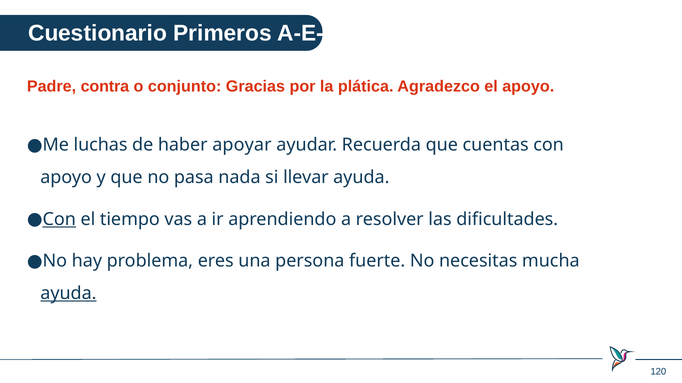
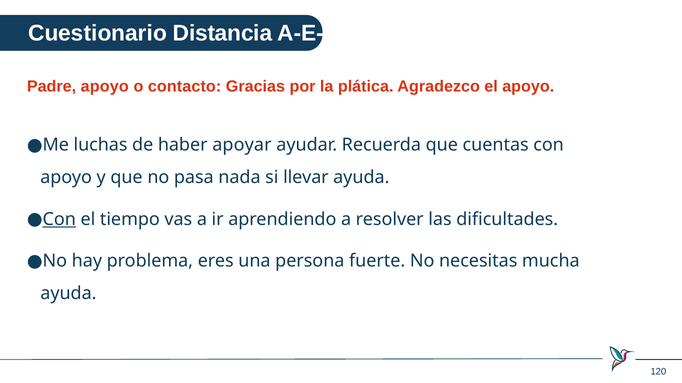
Primeros: Primeros -> Distancia
Padre contra: contra -> apoyo
conjunto: conjunto -> contacto
ayuda at (68, 294) underline: present -> none
